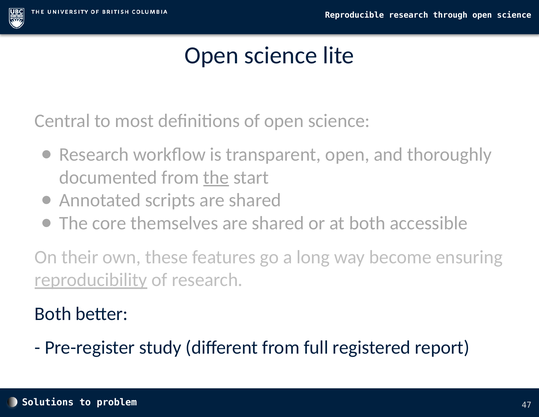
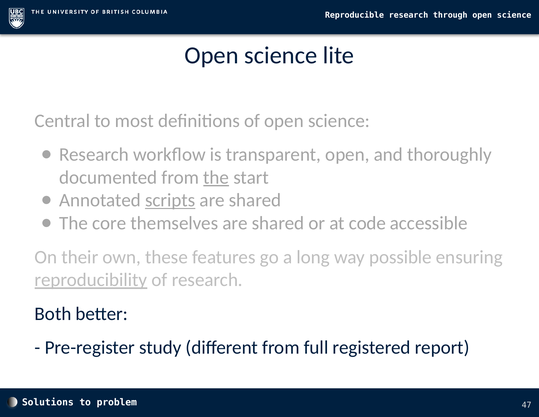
scripts underline: none -> present
at both: both -> code
become: become -> possible
